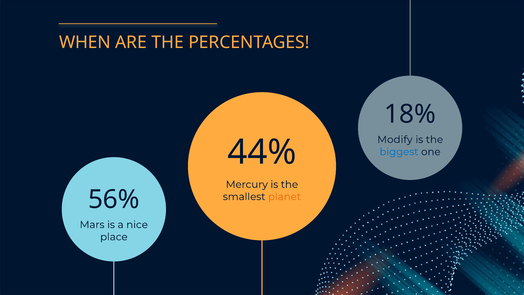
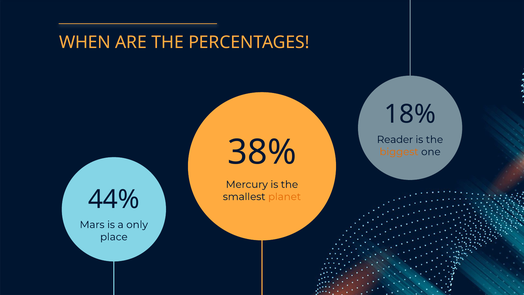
Modify: Modify -> Reader
44%: 44% -> 38%
biggest colour: blue -> orange
56%: 56% -> 44%
nice: nice -> only
